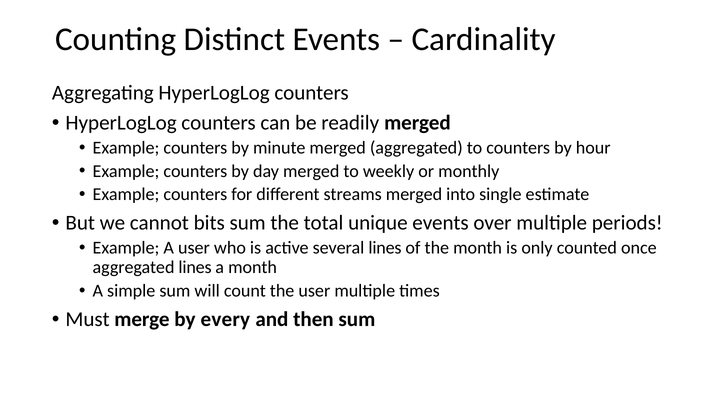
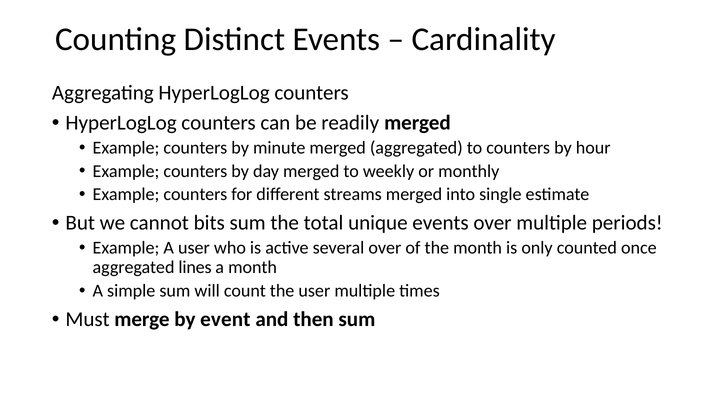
several lines: lines -> over
every: every -> event
